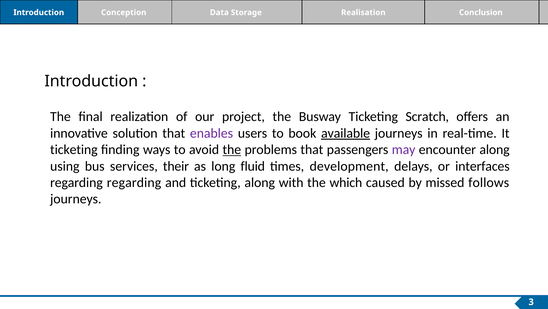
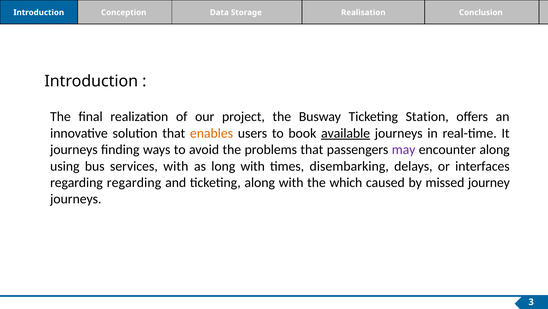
Scratch: Scratch -> Station
enables colour: purple -> orange
ticketing at (74, 149): ticketing -> journeys
the at (232, 149) underline: present -> none
services their: their -> with
long fluid: fluid -> with
development: development -> disembarking
follows: follows -> journey
